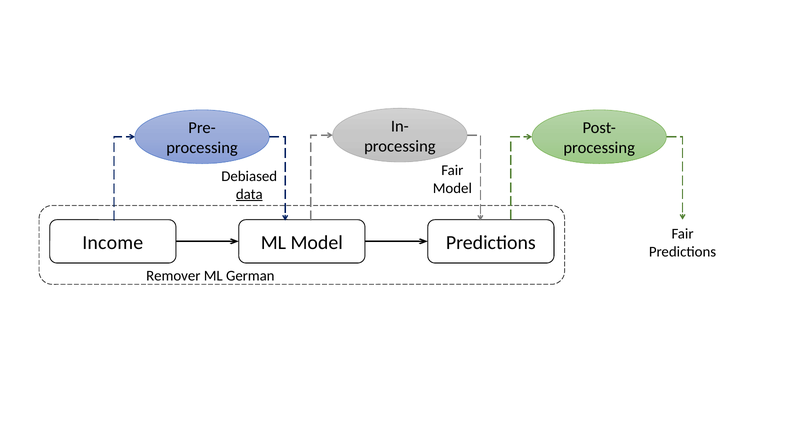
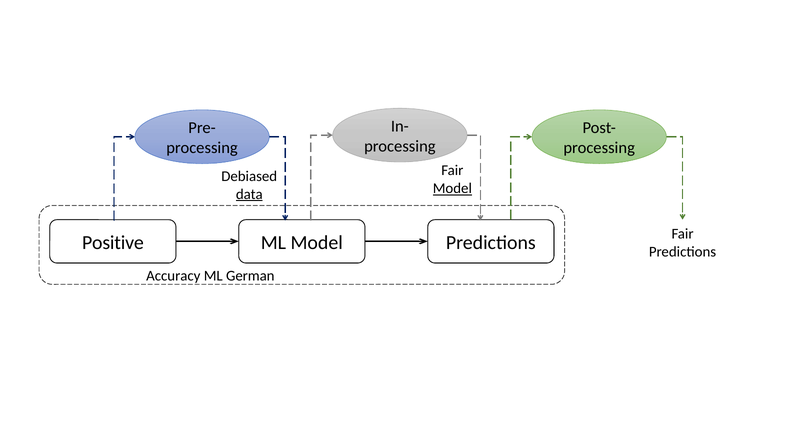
Model at (452, 188) underline: none -> present
Income: Income -> Positive
Remover: Remover -> Accuracy
